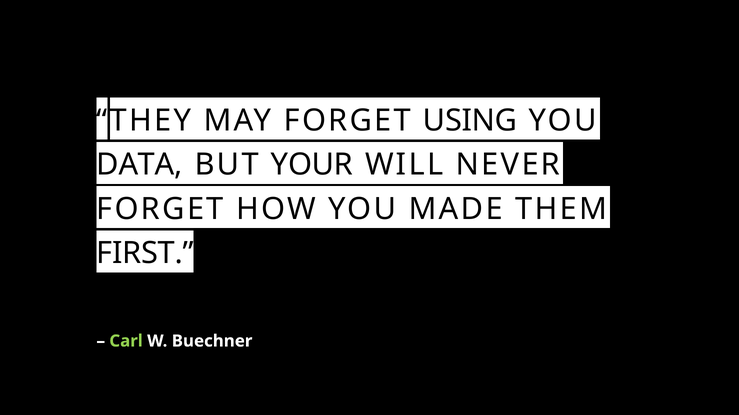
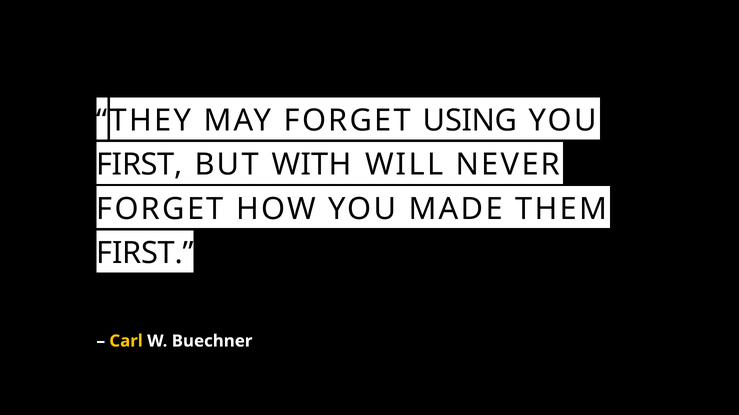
DATA at (139, 165): DATA -> FIRST
YOUR: YOUR -> WITH
Carl colour: light green -> yellow
